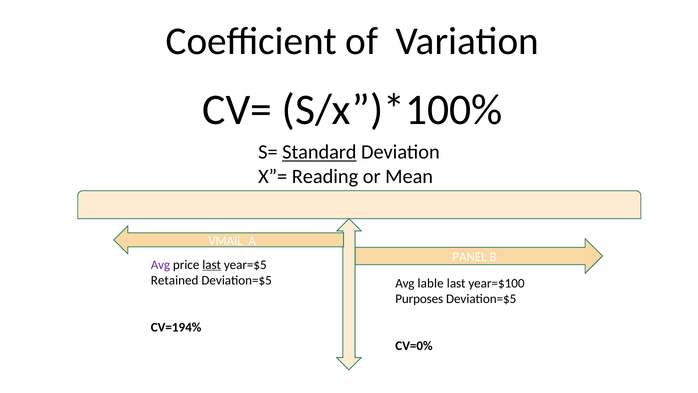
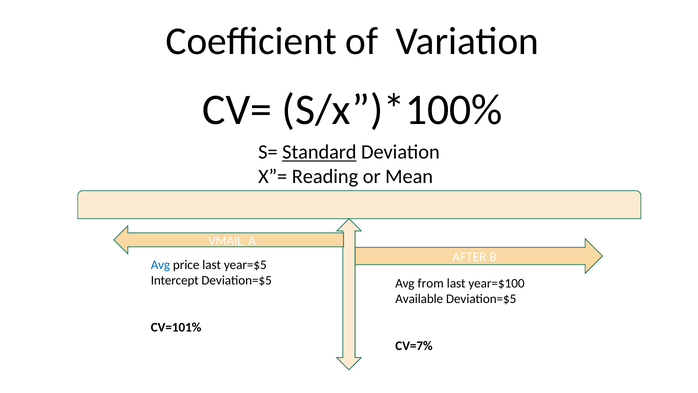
PANEL: PANEL -> AFTER
Avg at (160, 264) colour: purple -> blue
last at (212, 264) underline: present -> none
Retained: Retained -> Intercept
lable: lable -> from
Purposes: Purposes -> Available
CV=194%: CV=194% -> CV=101%
CV=0%: CV=0% -> CV=7%
